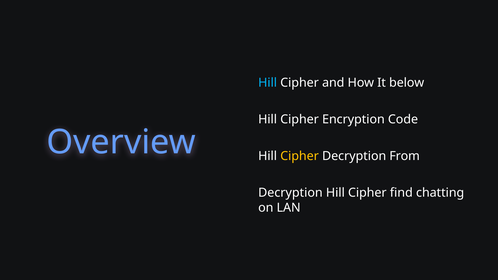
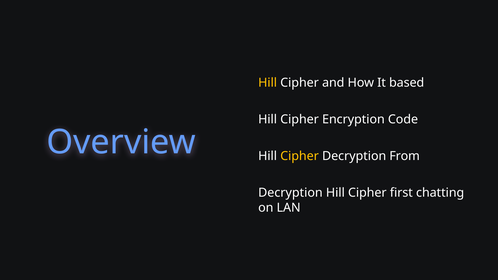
Hill at (268, 83) colour: light blue -> yellow
below: below -> based
find: find -> first
